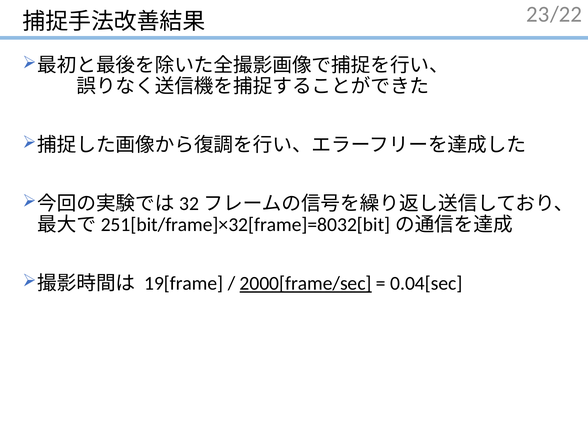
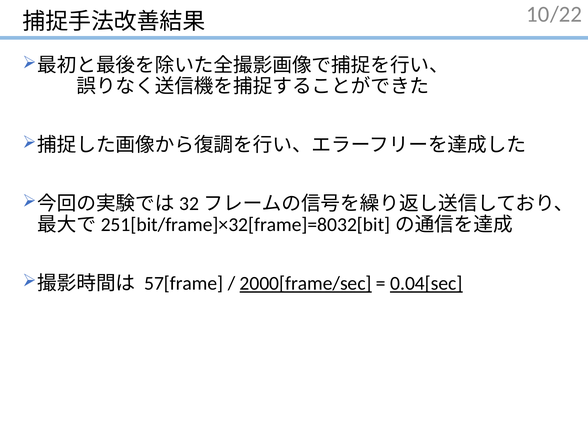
23: 23 -> 10
19[frame: 19[frame -> 57[frame
0.04[sec underline: none -> present
